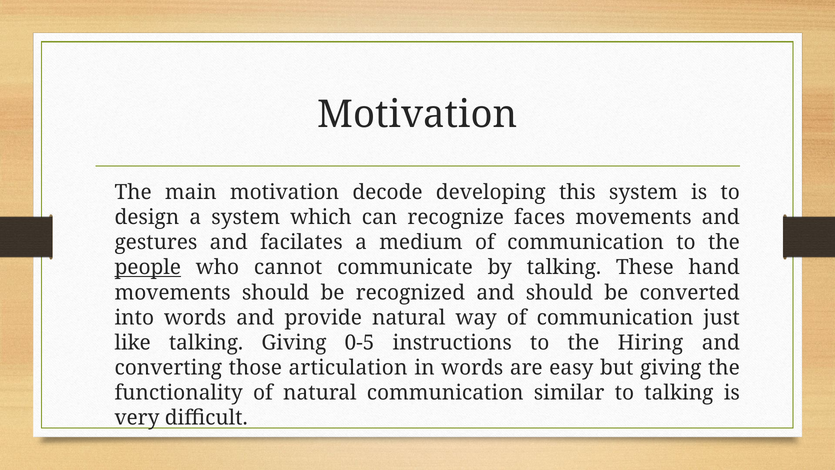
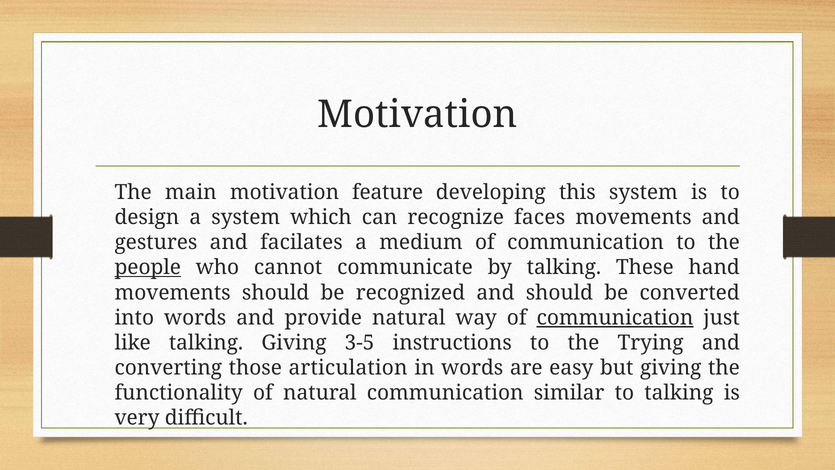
decode: decode -> feature
communication at (615, 317) underline: none -> present
0-5: 0-5 -> 3-5
Hiring: Hiring -> Trying
